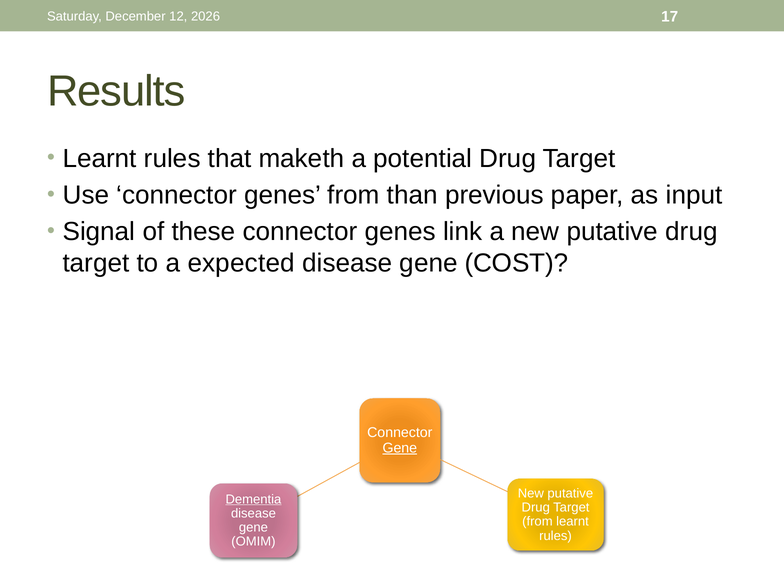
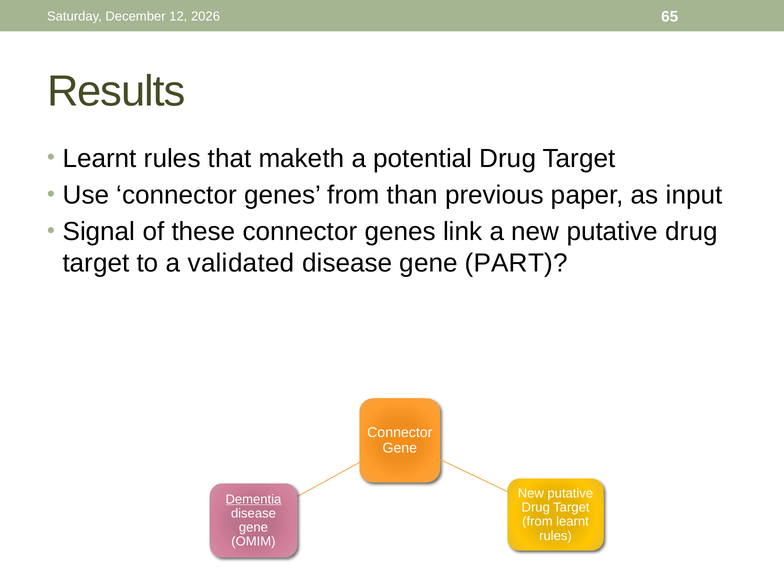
17: 17 -> 65
expected: expected -> validated
COST: COST -> PART
Gene at (400, 448) underline: present -> none
